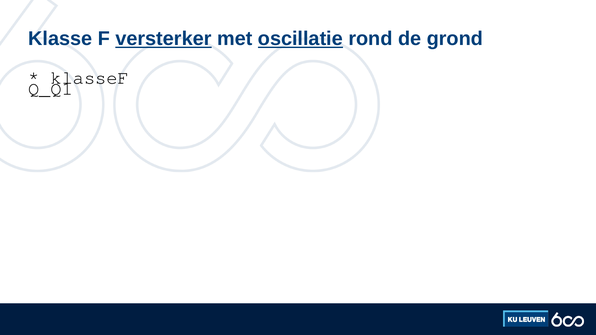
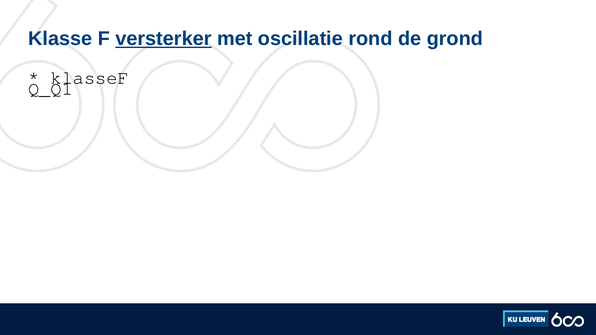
oscillatie underline: present -> none
